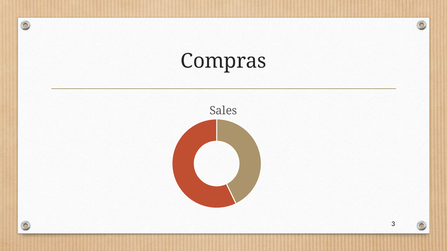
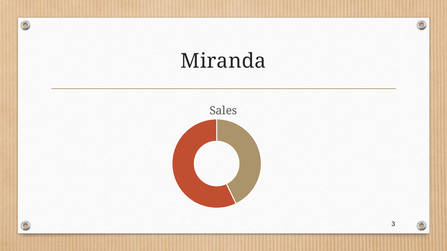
Compras: Compras -> Miranda
